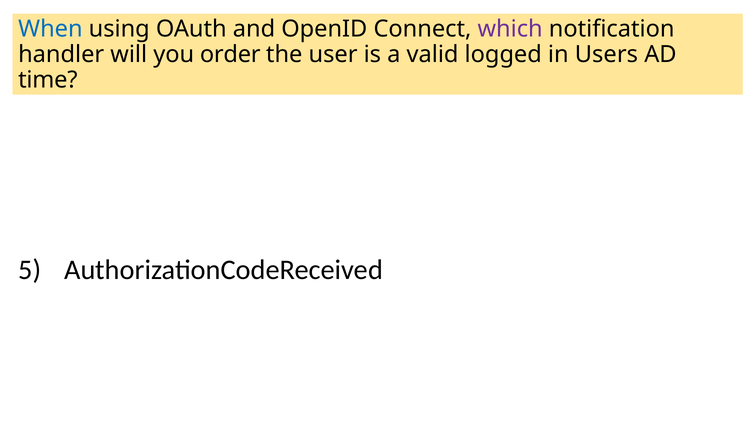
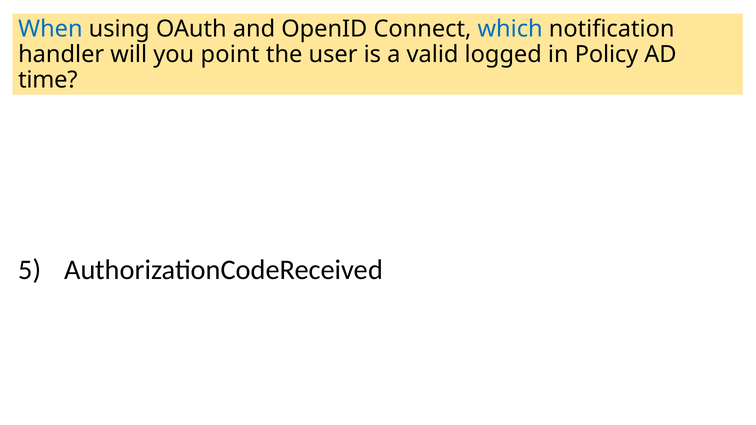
which colour: purple -> blue
order: order -> point
Users: Users -> Policy
